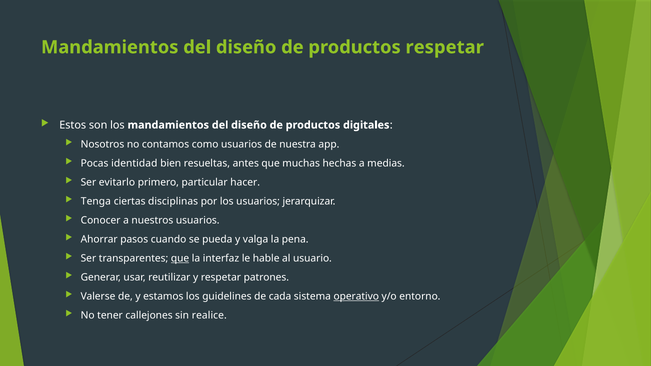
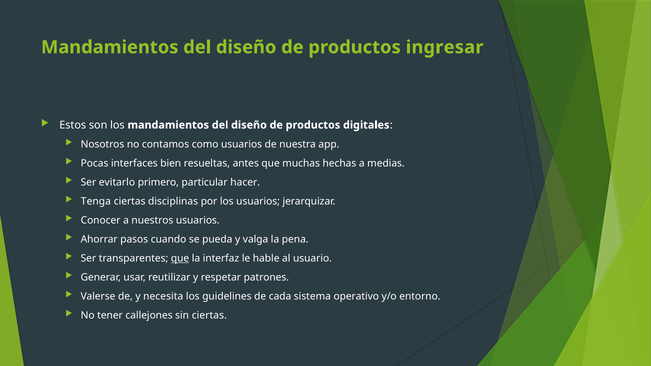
productos respetar: respetar -> ingresar
identidad: identidad -> interfaces
estamos: estamos -> necesita
operativo underline: present -> none
sin realice: realice -> ciertas
